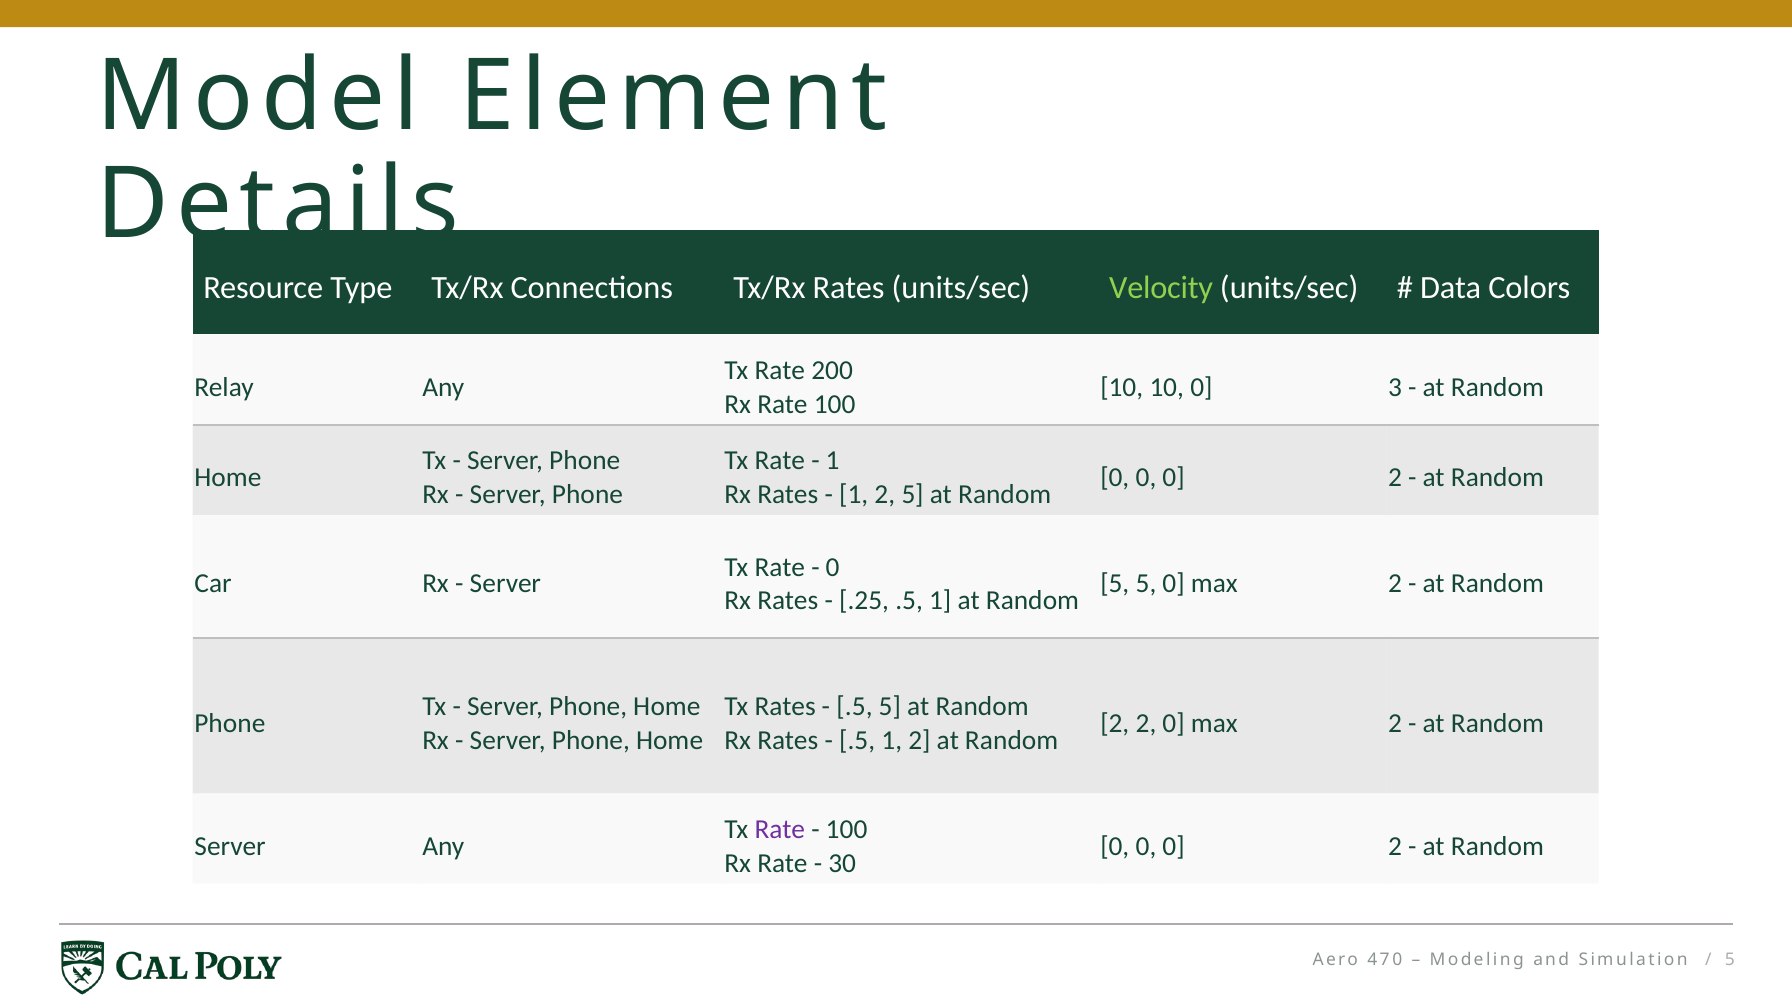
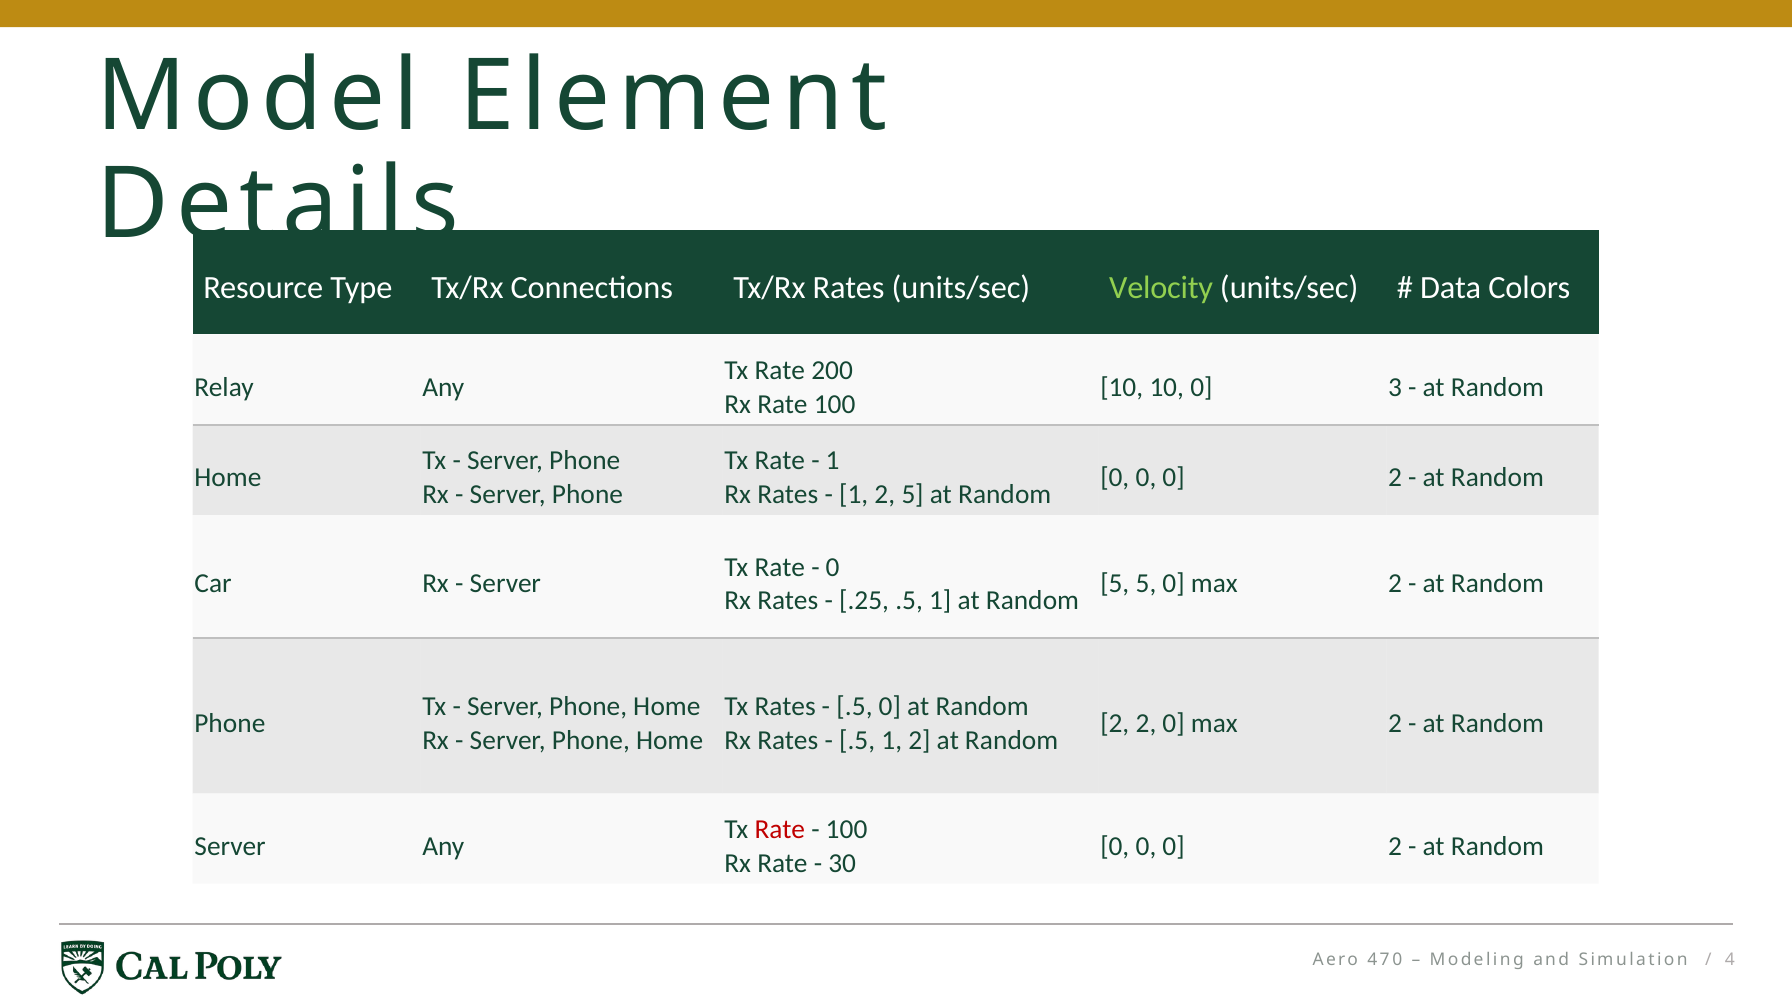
.5 5: 5 -> 0
Rate at (780, 829) colour: purple -> red
5 at (1730, 960): 5 -> 4
